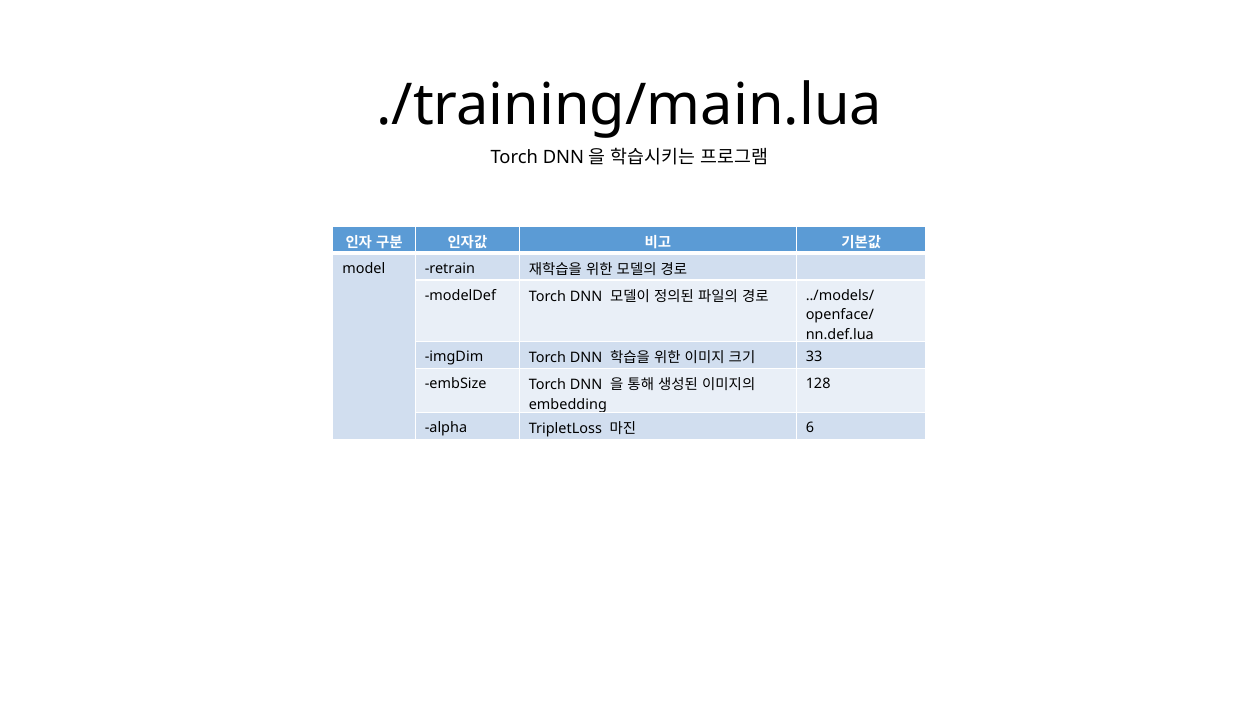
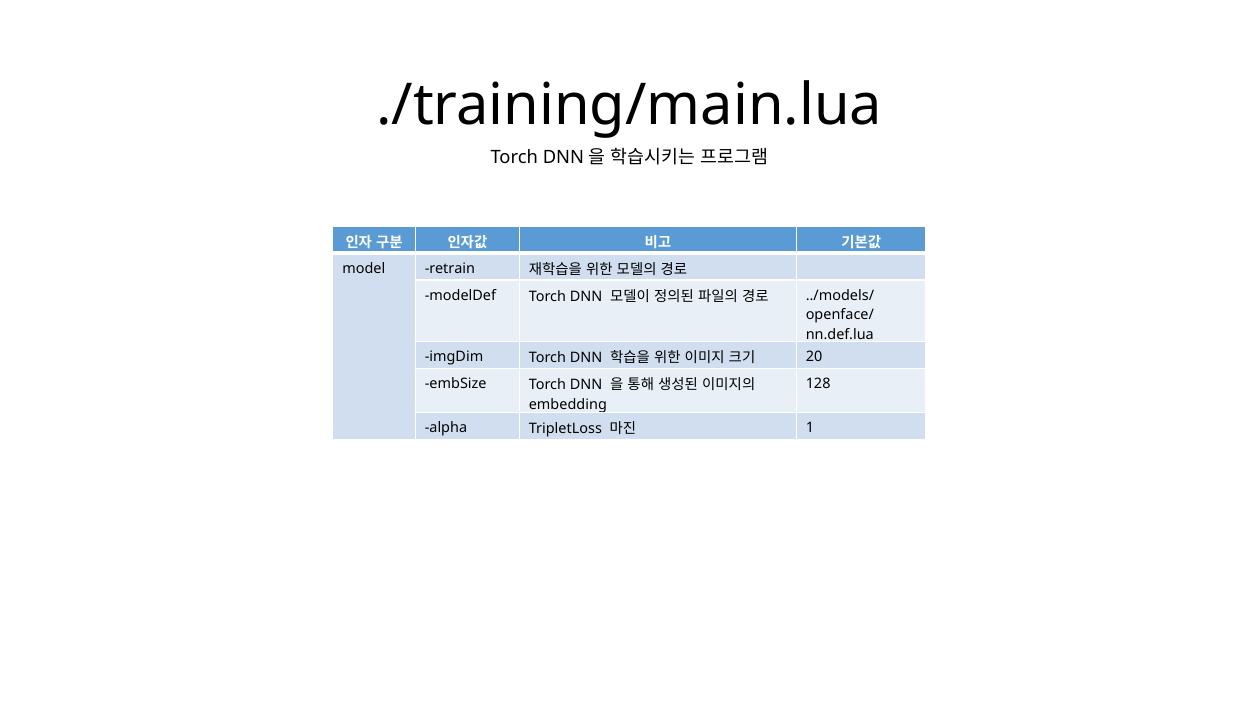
33: 33 -> 20
6: 6 -> 1
